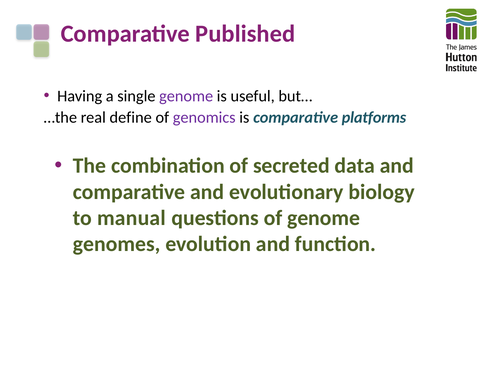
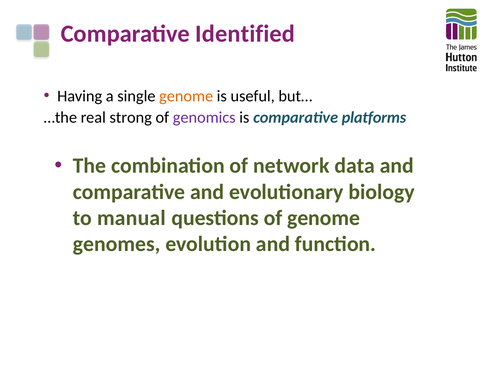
Published: Published -> Identified
genome at (186, 96) colour: purple -> orange
define: define -> strong
secreted: secreted -> network
